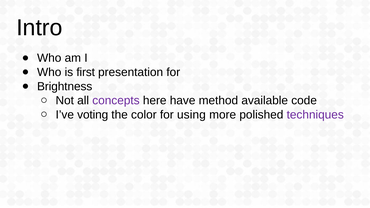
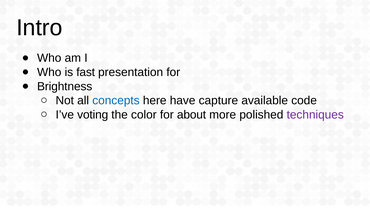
first: first -> fast
concepts colour: purple -> blue
method: method -> capture
using: using -> about
